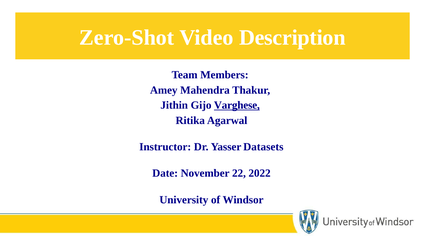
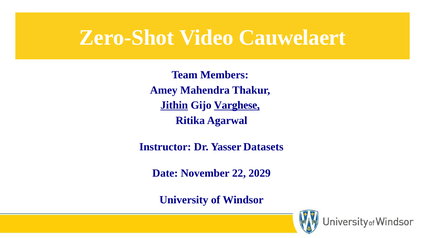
Description: Description -> Cauwelaert
Jithin underline: none -> present
2022: 2022 -> 2029
